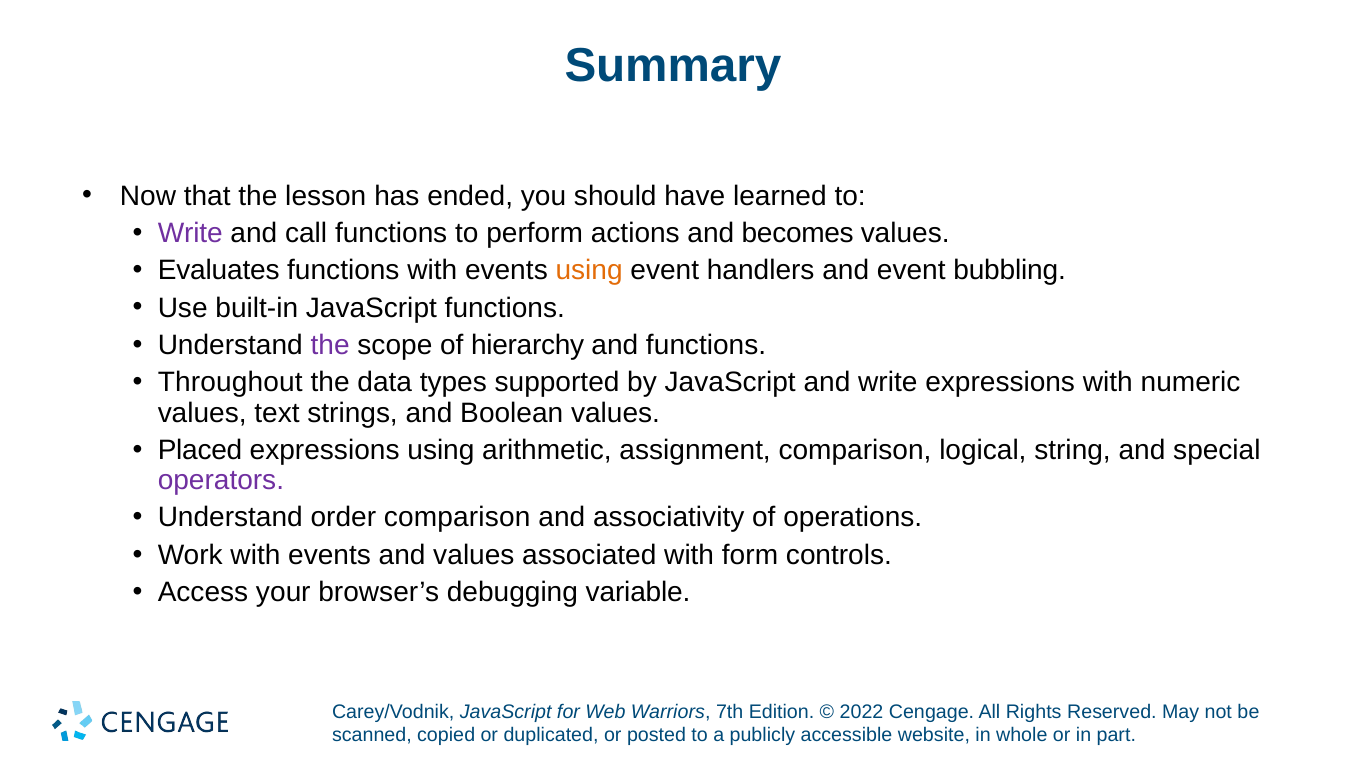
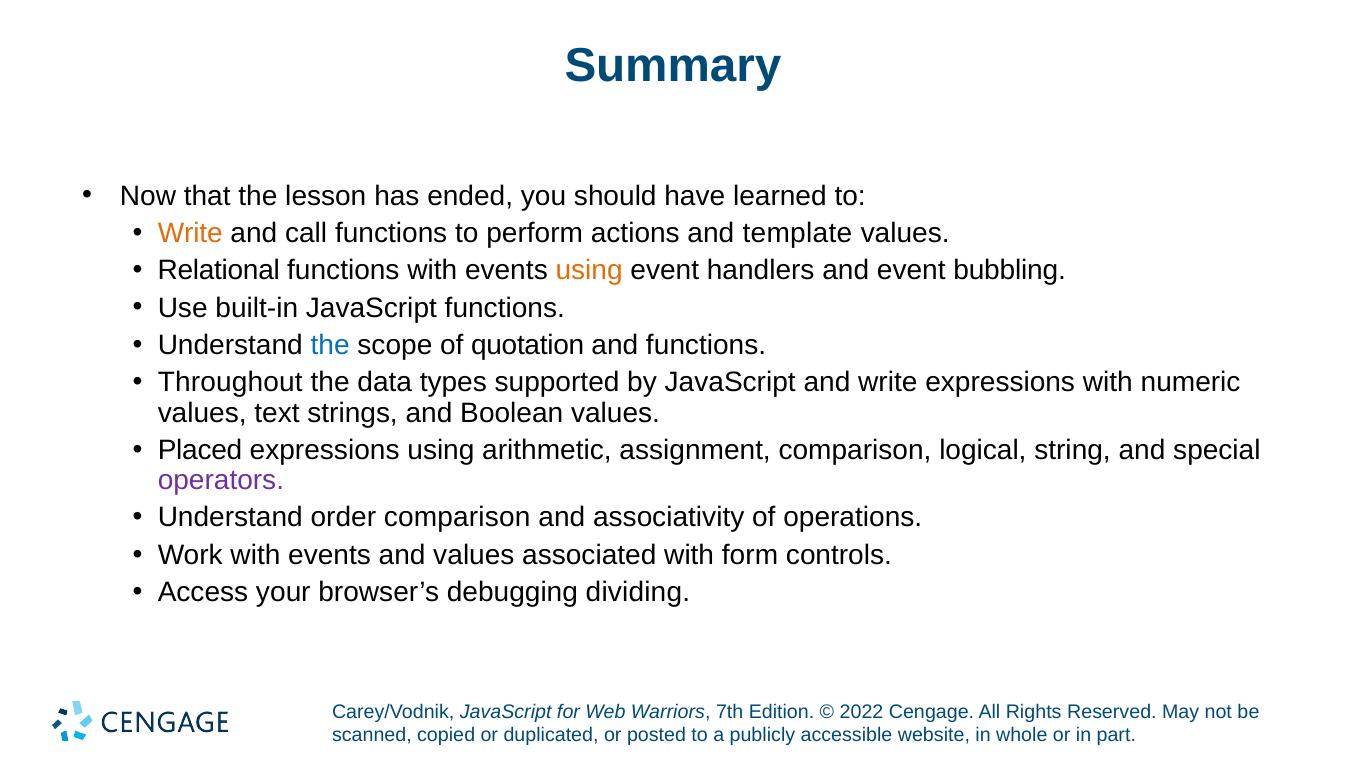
Write at (190, 233) colour: purple -> orange
becomes: becomes -> template
Evaluates: Evaluates -> Relational
the at (330, 345) colour: purple -> blue
hierarchy: hierarchy -> quotation
variable: variable -> dividing
